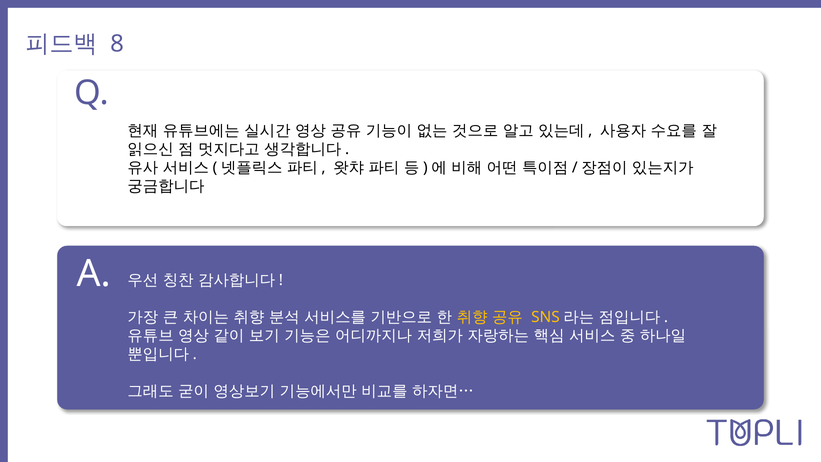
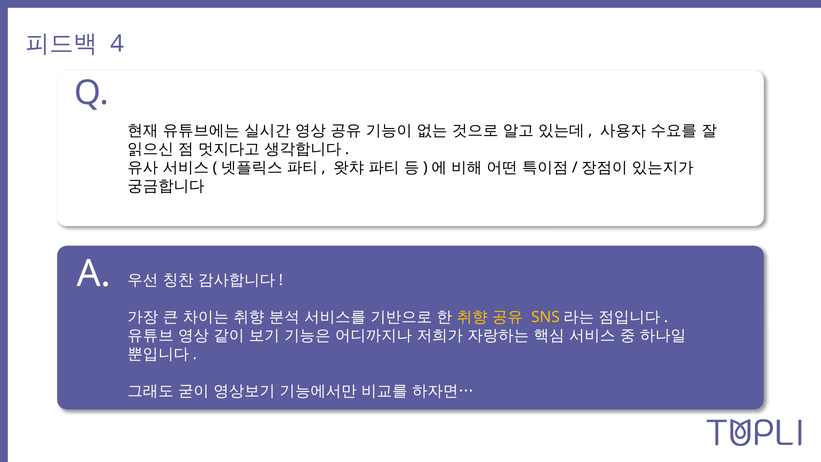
8: 8 -> 4
